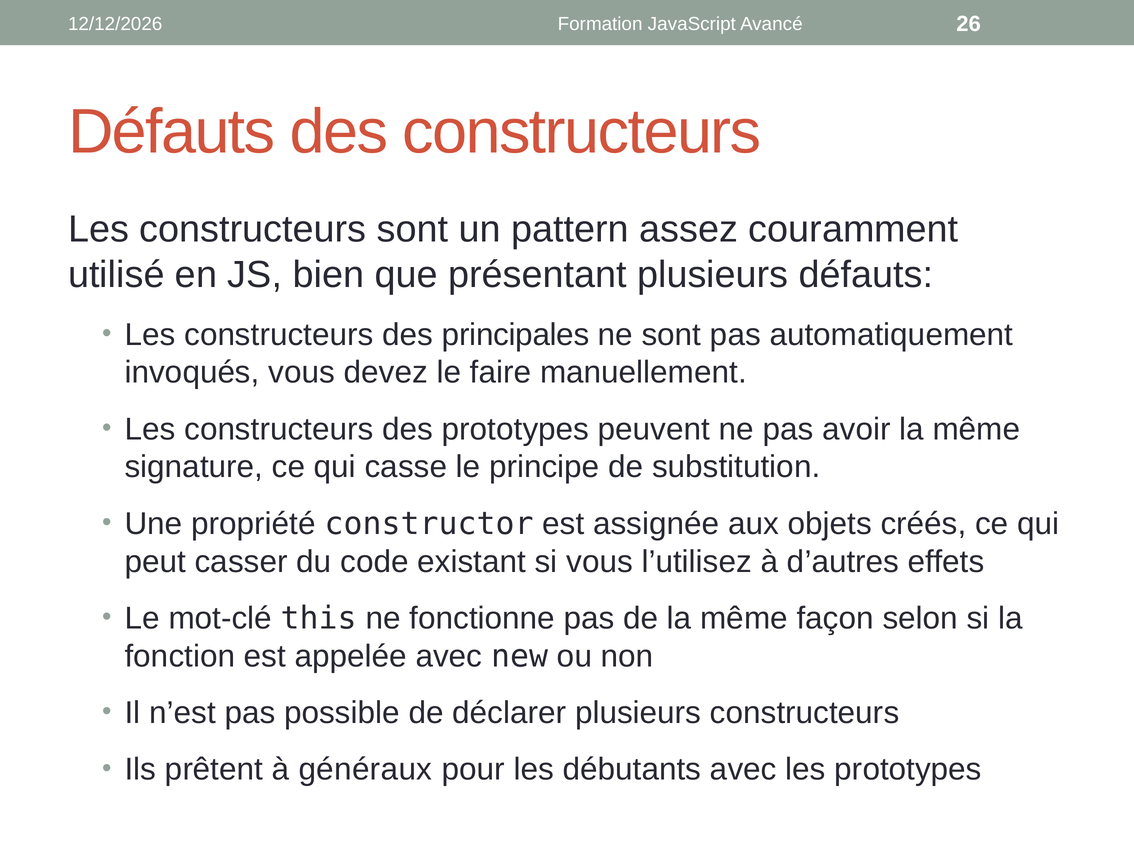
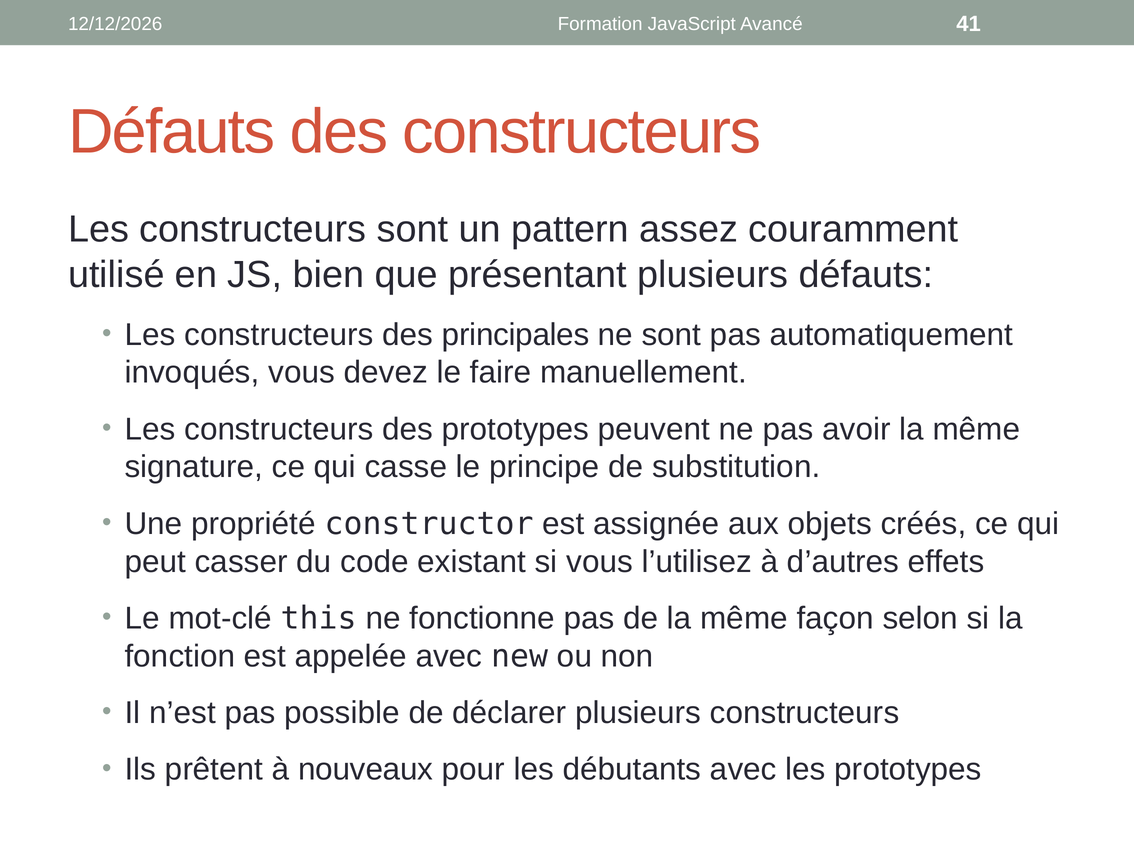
26: 26 -> 41
généraux: généraux -> nouveaux
